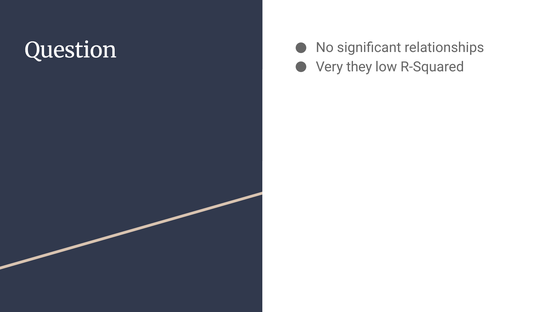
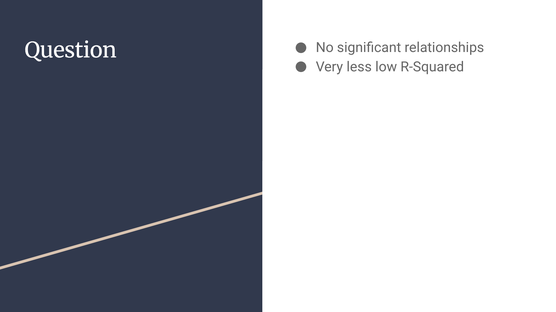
they: they -> less
